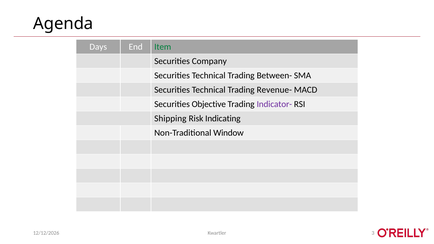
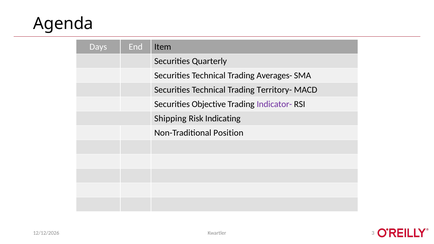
Item colour: green -> black
Company: Company -> Quarterly
Between-: Between- -> Averages-
Revenue-: Revenue- -> Territory-
Window: Window -> Position
